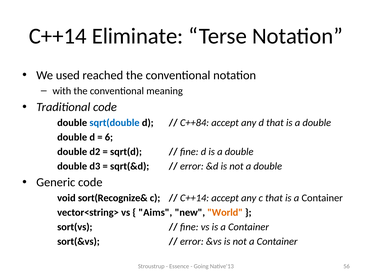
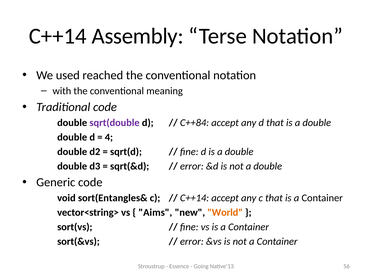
Eliminate: Eliminate -> Assembly
sqrt(double colour: blue -> purple
6: 6 -> 4
sort(Recognize&: sort(Recognize& -> sort(Entangles&
